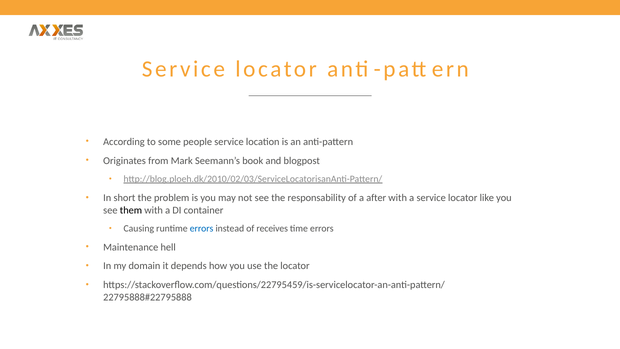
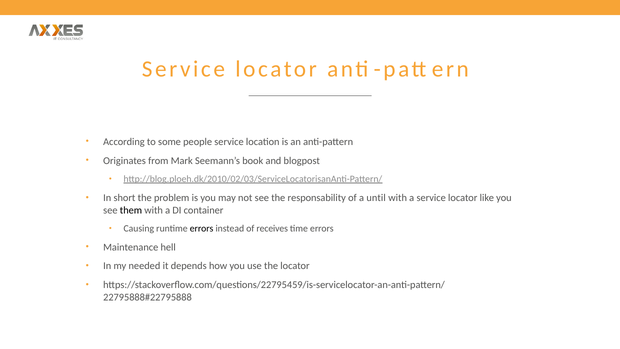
after: after -> until
errors at (202, 228) colour: blue -> black
domain: domain -> needed
